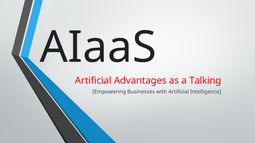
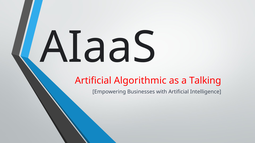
Advantages: Advantages -> Algorithmic
